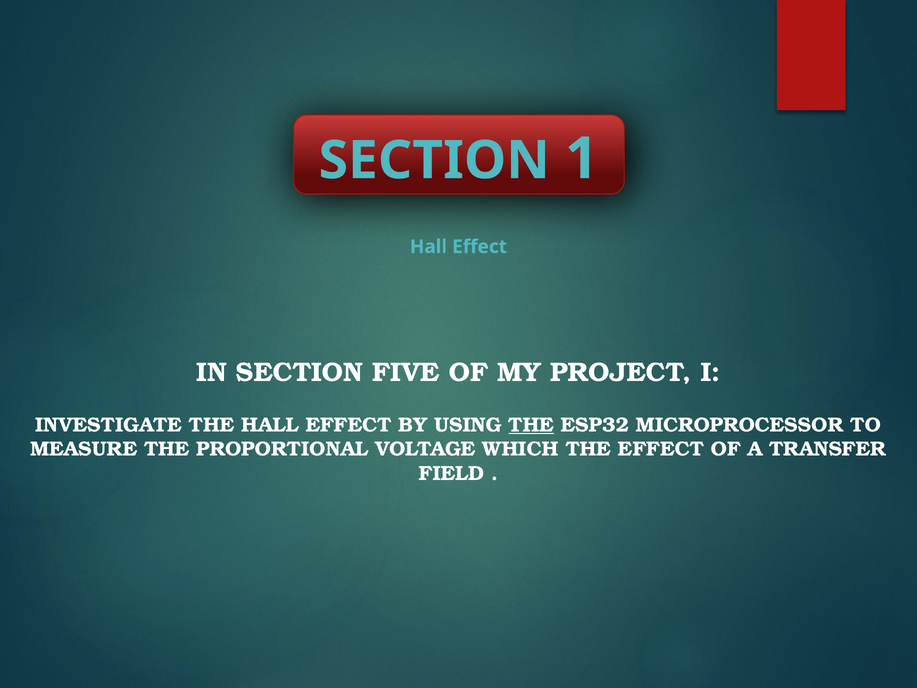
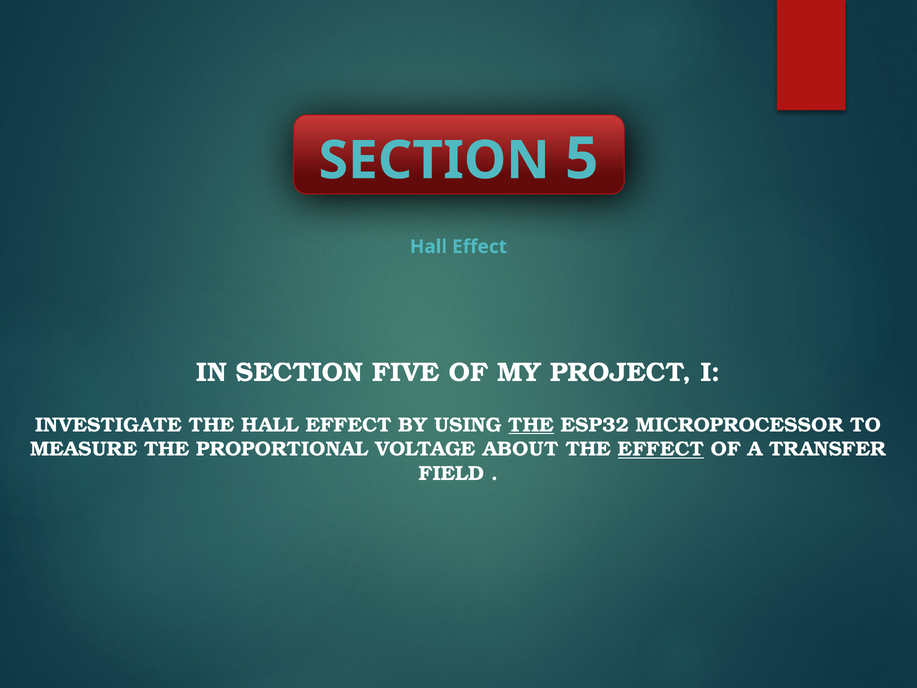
1: 1 -> 5
WHICH: WHICH -> ABOUT
EFFECT at (661, 449) underline: none -> present
